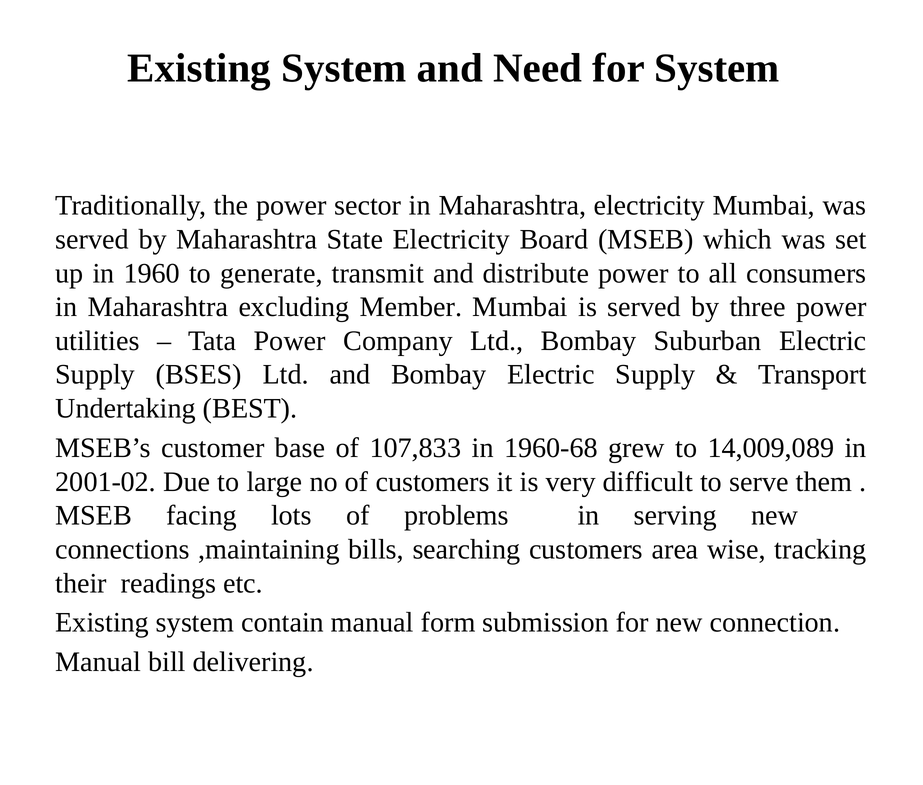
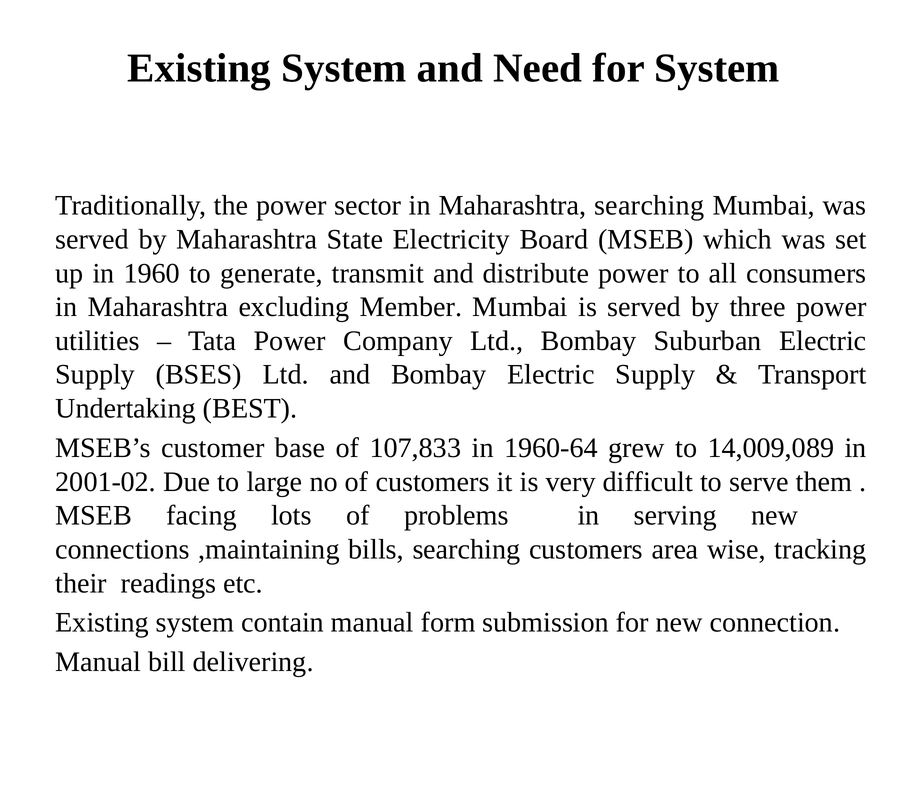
Maharashtra electricity: electricity -> searching
1960-68: 1960-68 -> 1960-64
